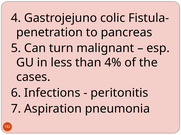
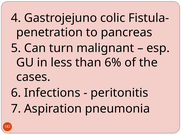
4%: 4% -> 6%
